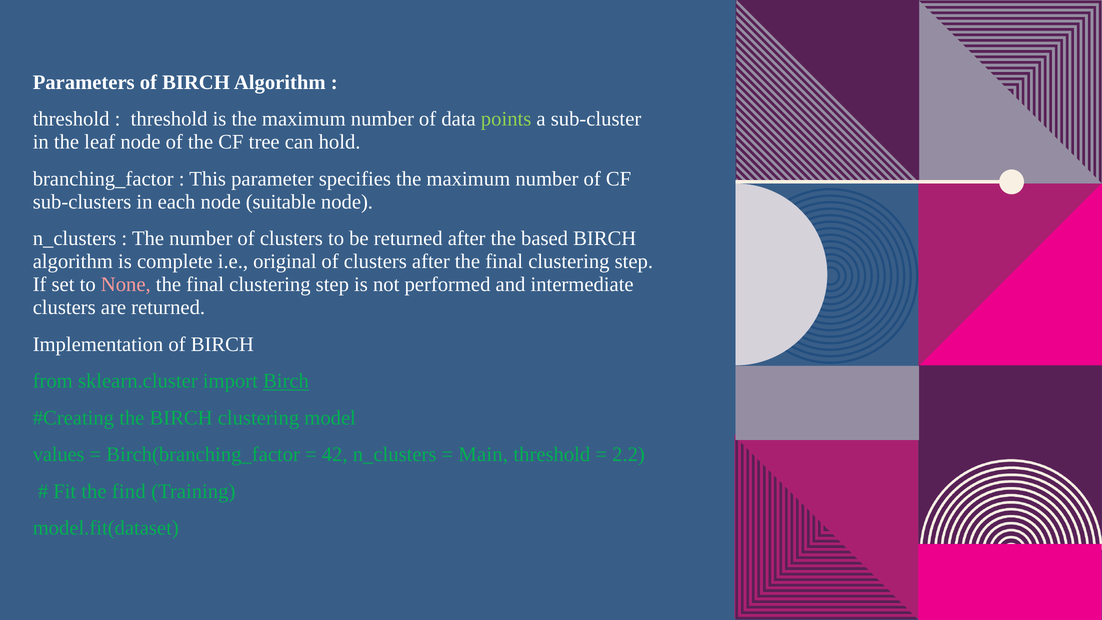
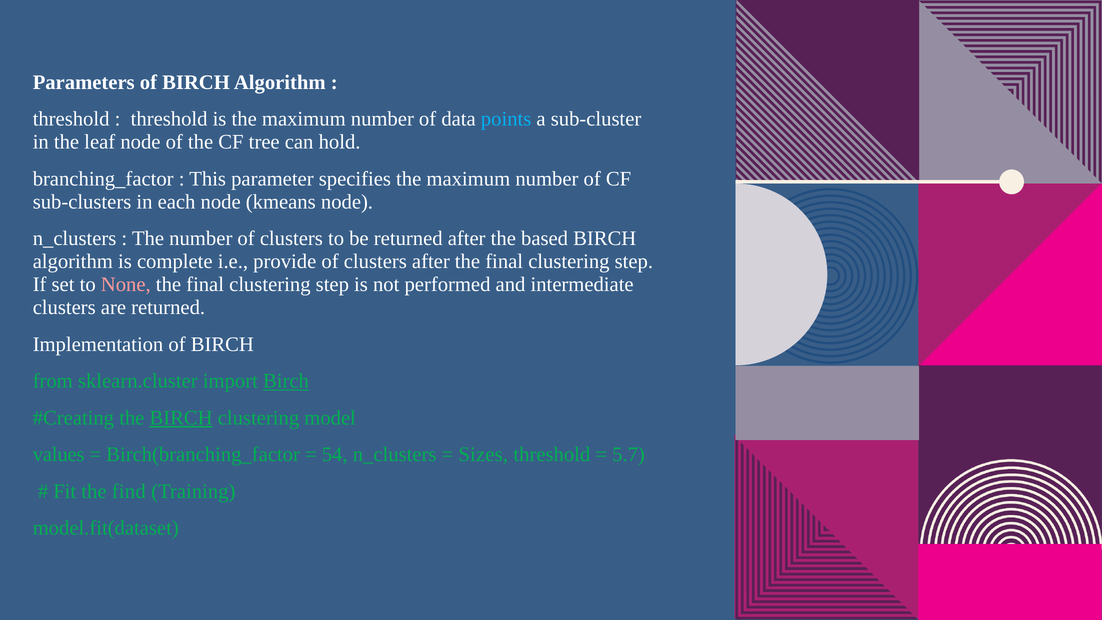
points colour: light green -> light blue
suitable: suitable -> kmeans
original: original -> provide
BIRCH at (181, 418) underline: none -> present
42: 42 -> 54
Main: Main -> Sizes
2.2: 2.2 -> 5.7
